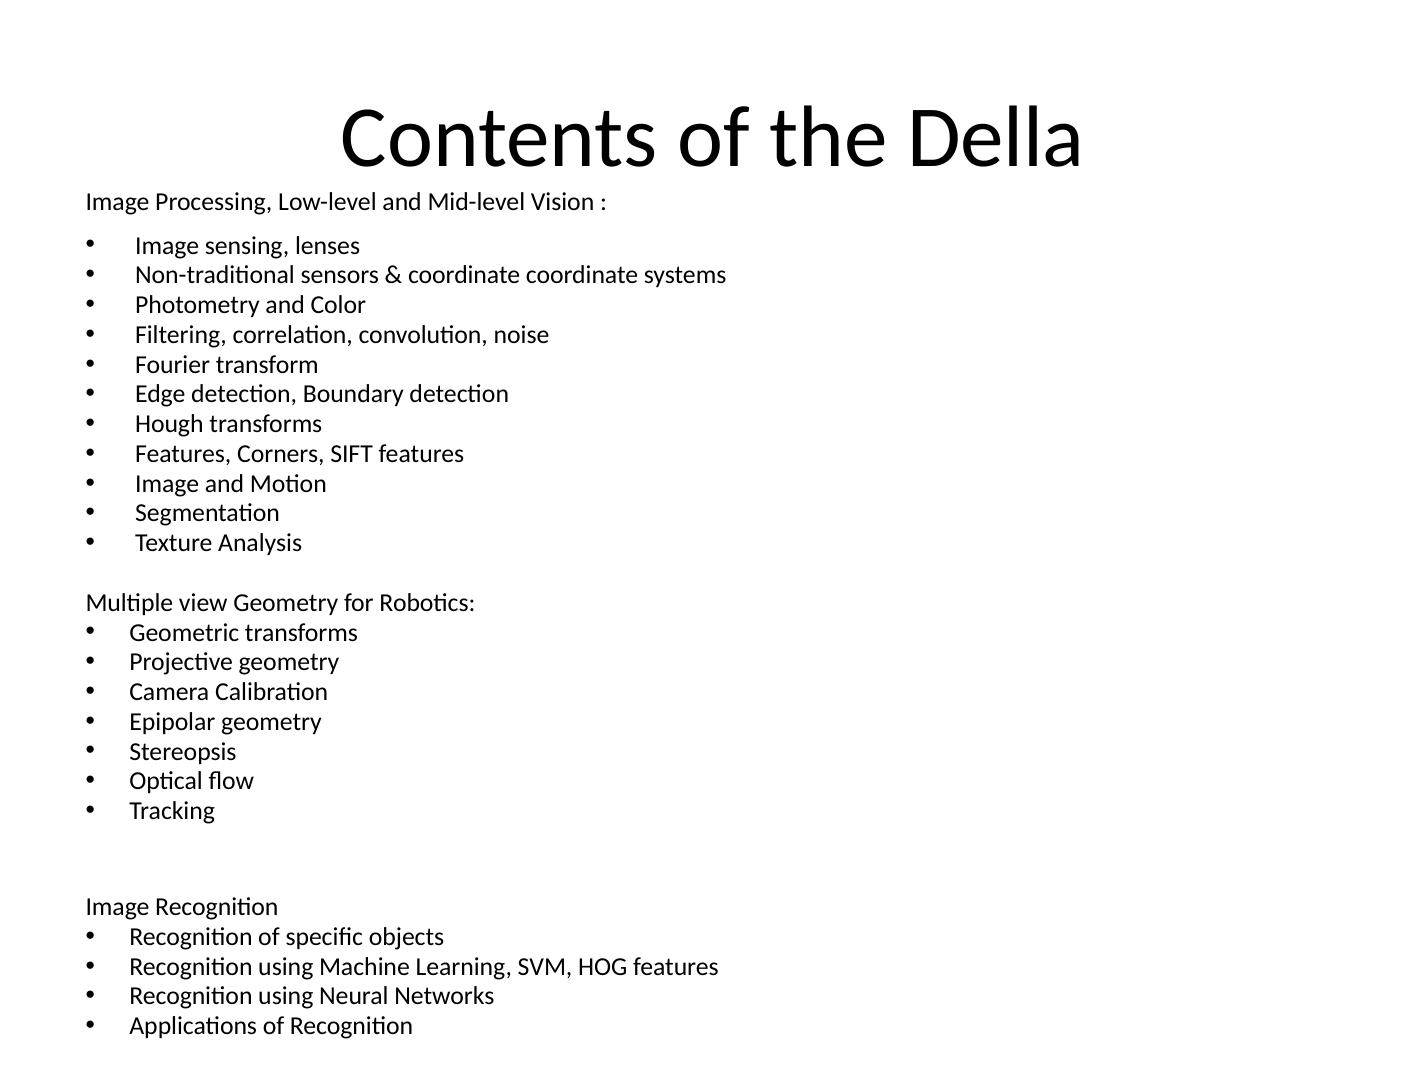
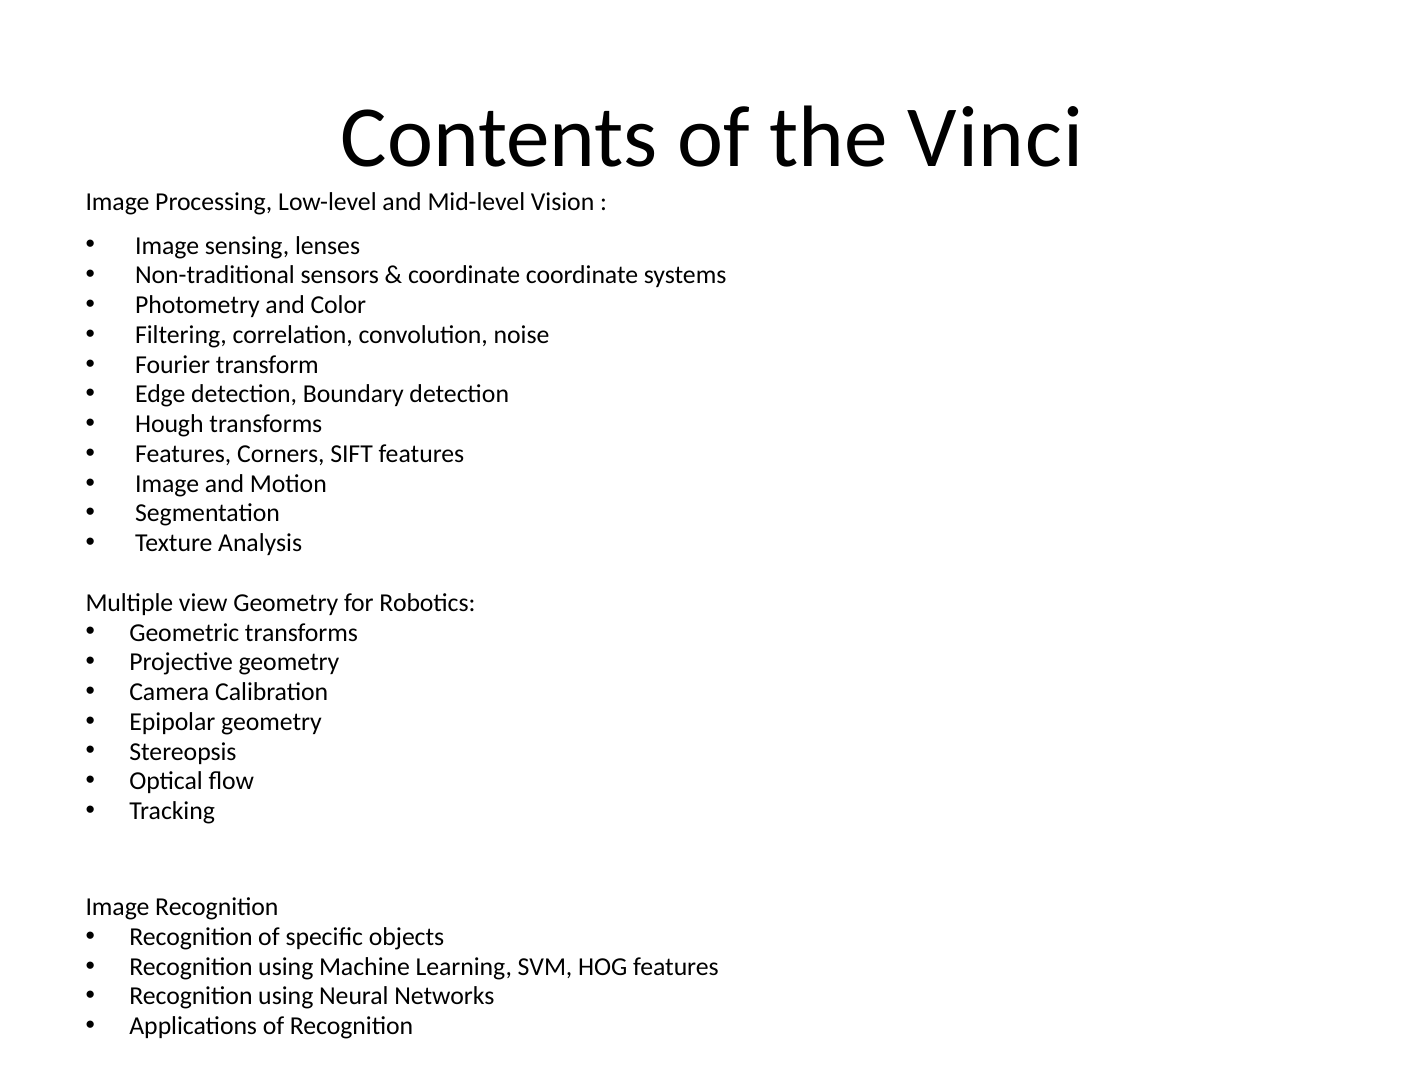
Della: Della -> Vinci
